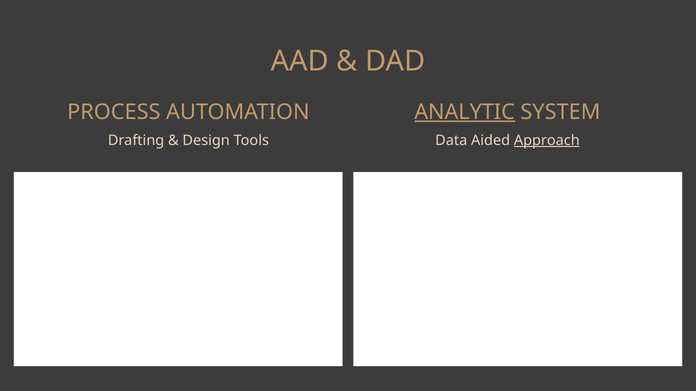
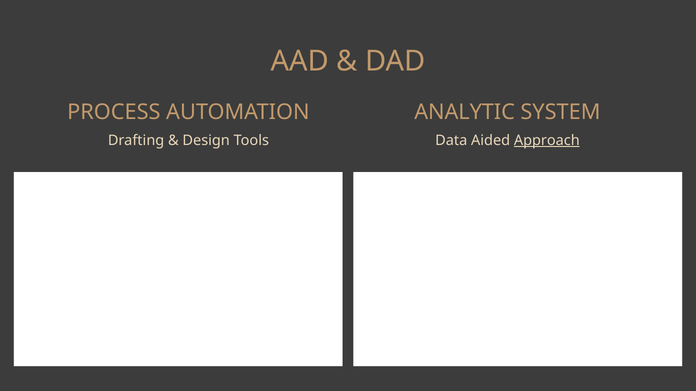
ANALYTIC underline: present -> none
